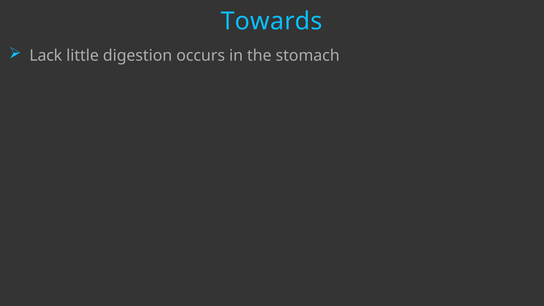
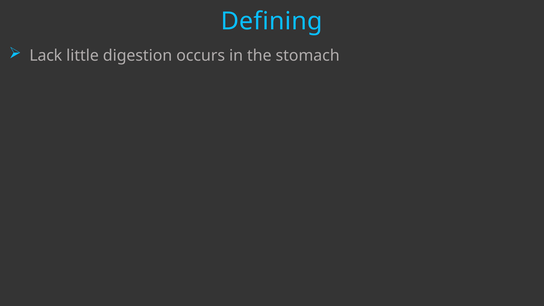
Towards: Towards -> Defining
